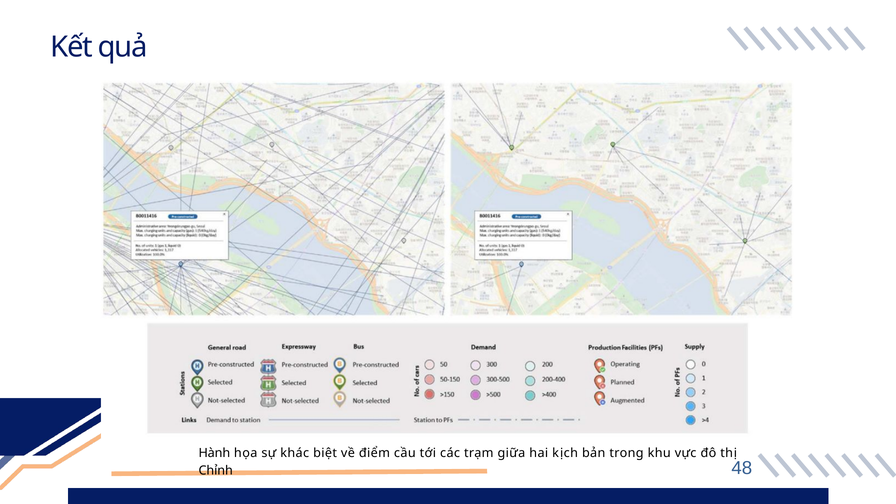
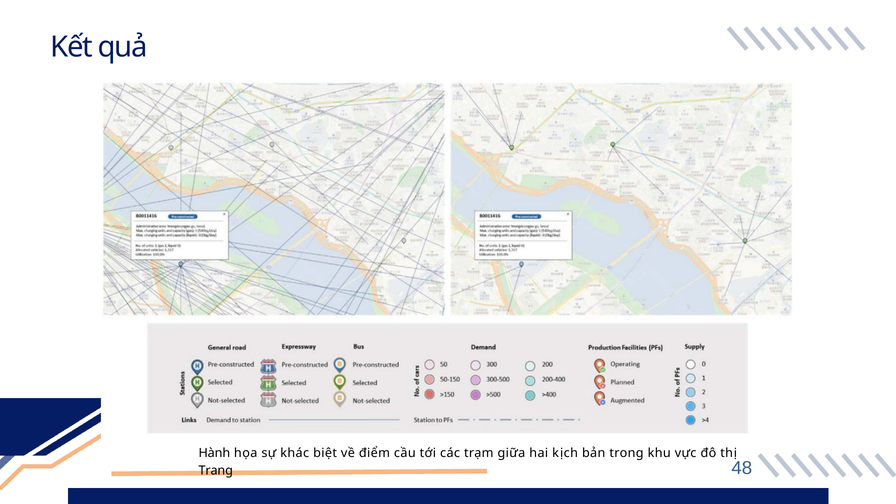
Chỉnh: Chỉnh -> Trang
